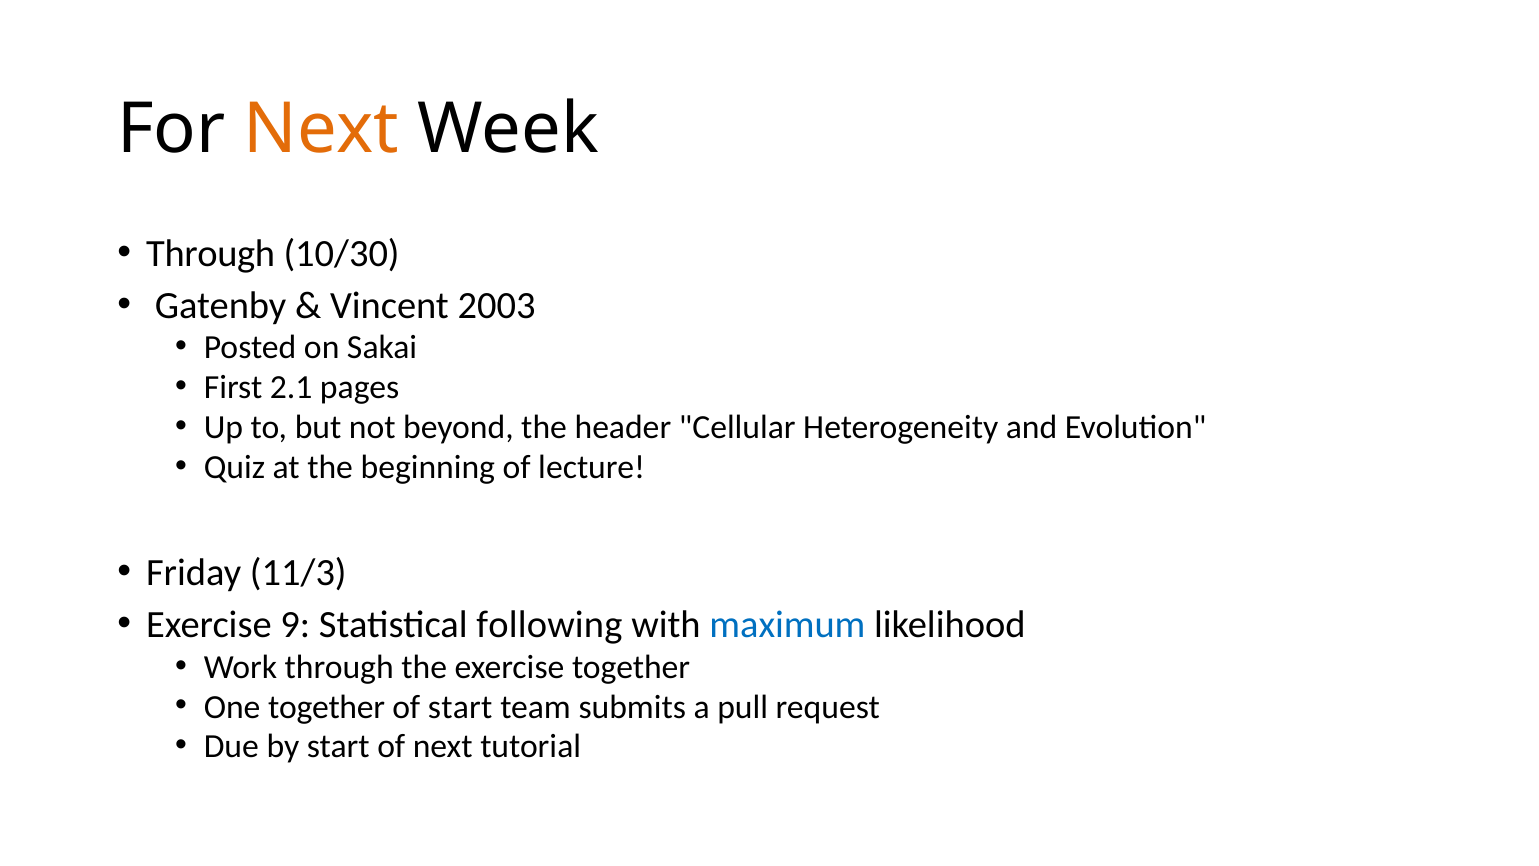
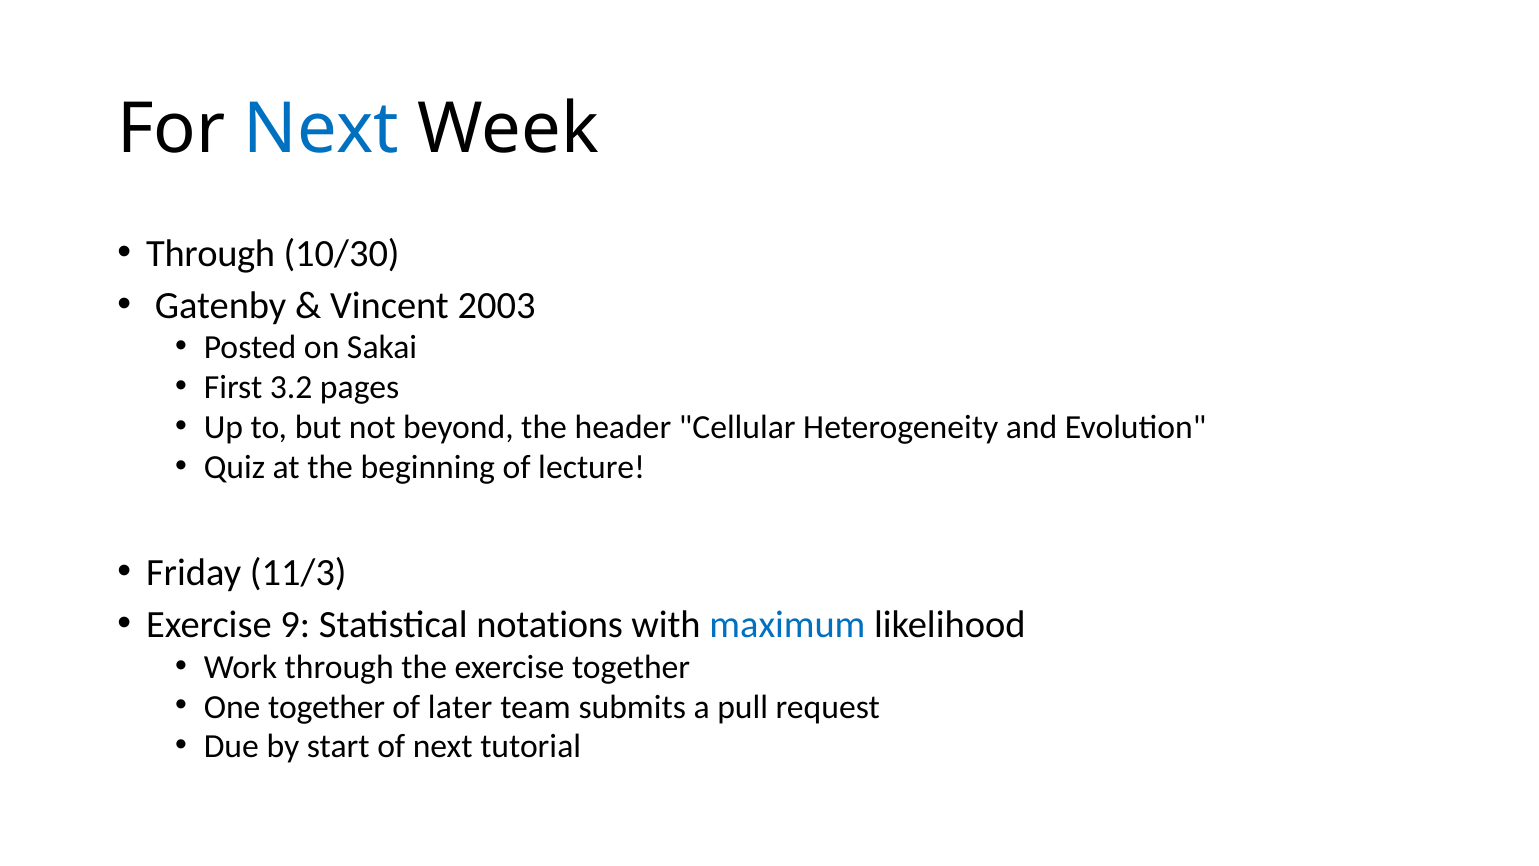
Next at (322, 129) colour: orange -> blue
2.1: 2.1 -> 3.2
following: following -> notations
of start: start -> later
